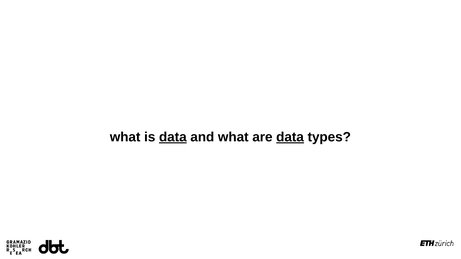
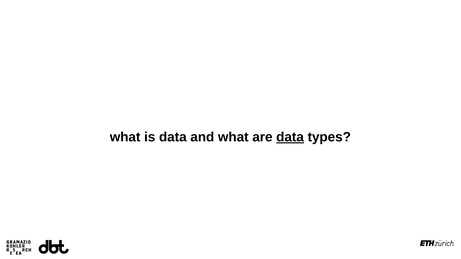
data at (173, 137) underline: present -> none
